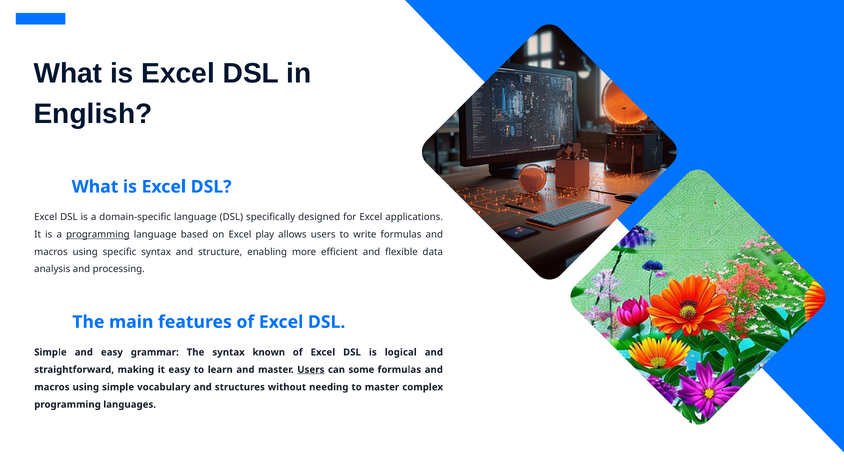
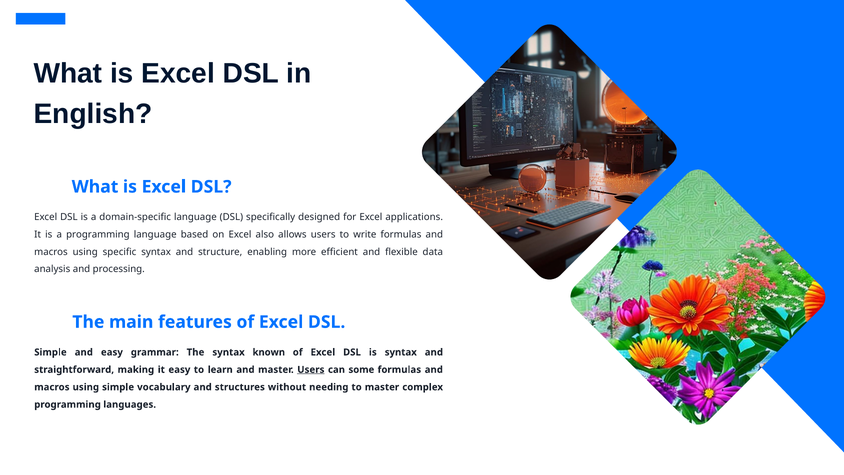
programming at (98, 234) underline: present -> none
play: play -> also
is logical: logical -> syntax
